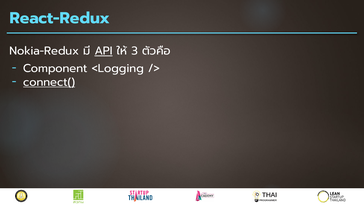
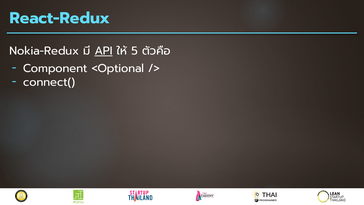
3: 3 -> 5
<Logging: <Logging -> <Optional
connect( underline: present -> none
